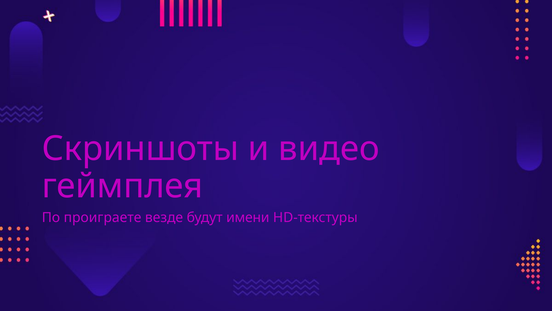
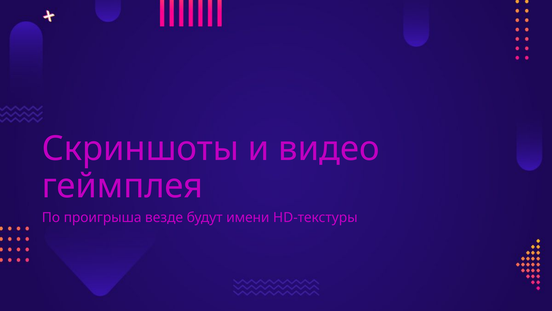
проиграете: проиграете -> проигрыша
